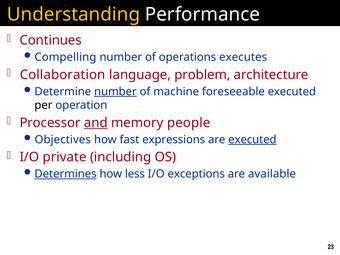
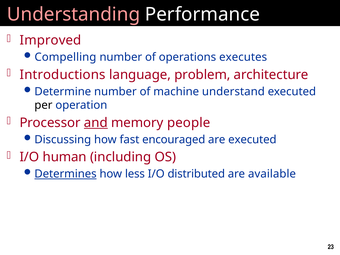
Understanding colour: yellow -> pink
Continues: Continues -> Improved
Collaboration: Collaboration -> Introductions
number at (115, 92) underline: present -> none
foreseeable: foreseeable -> understand
Objectives: Objectives -> Discussing
expressions: expressions -> encouraged
executed at (252, 140) underline: present -> none
private: private -> human
exceptions: exceptions -> distributed
